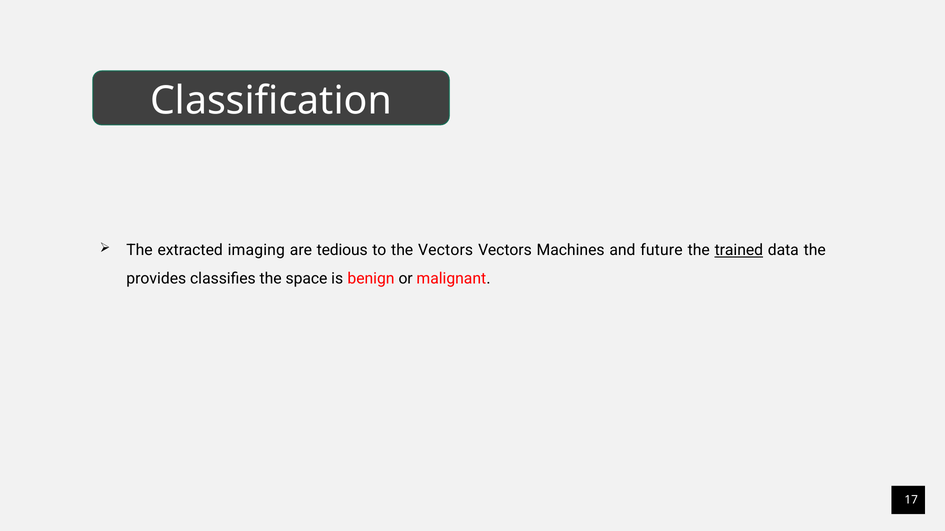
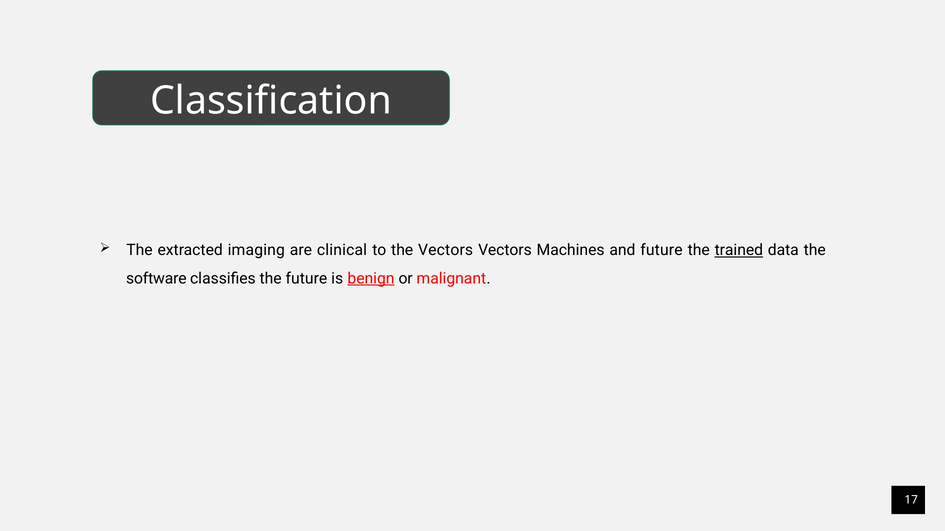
tedious: tedious -> clinical
provides: provides -> software
the space: space -> future
benign underline: none -> present
